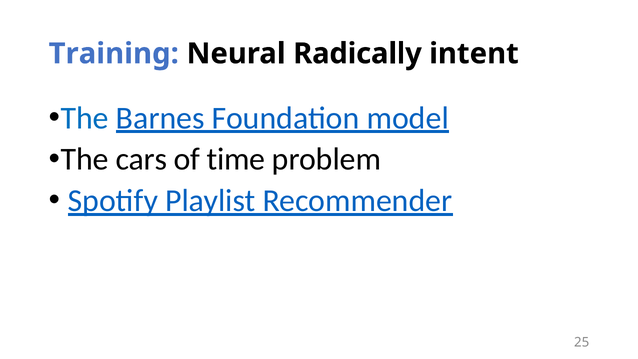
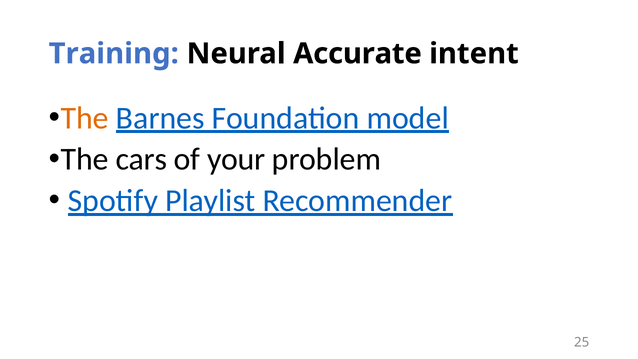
Radically: Radically -> Accurate
The at (85, 118) colour: blue -> orange
time: time -> your
